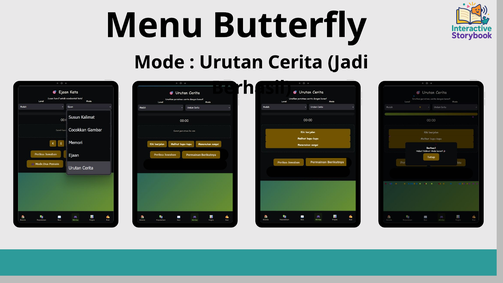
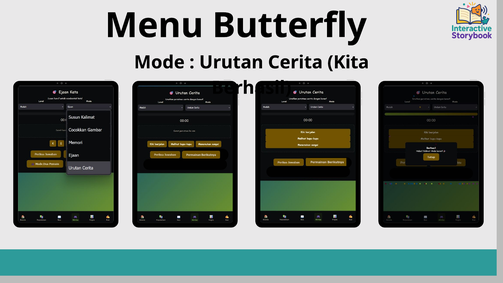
Jadi: Jadi -> Kita
